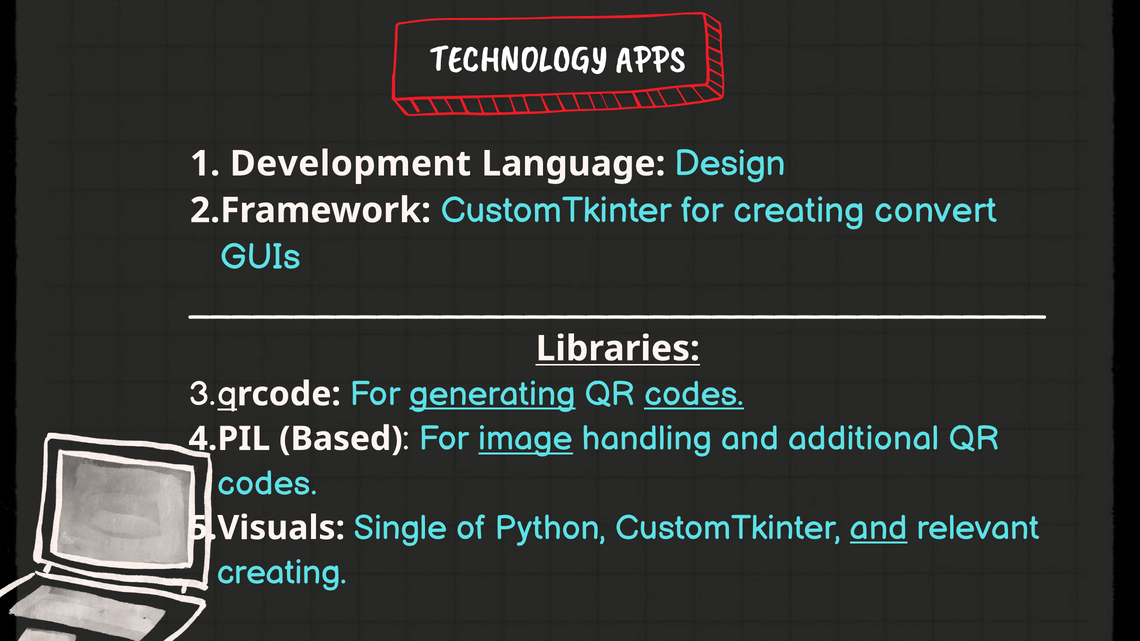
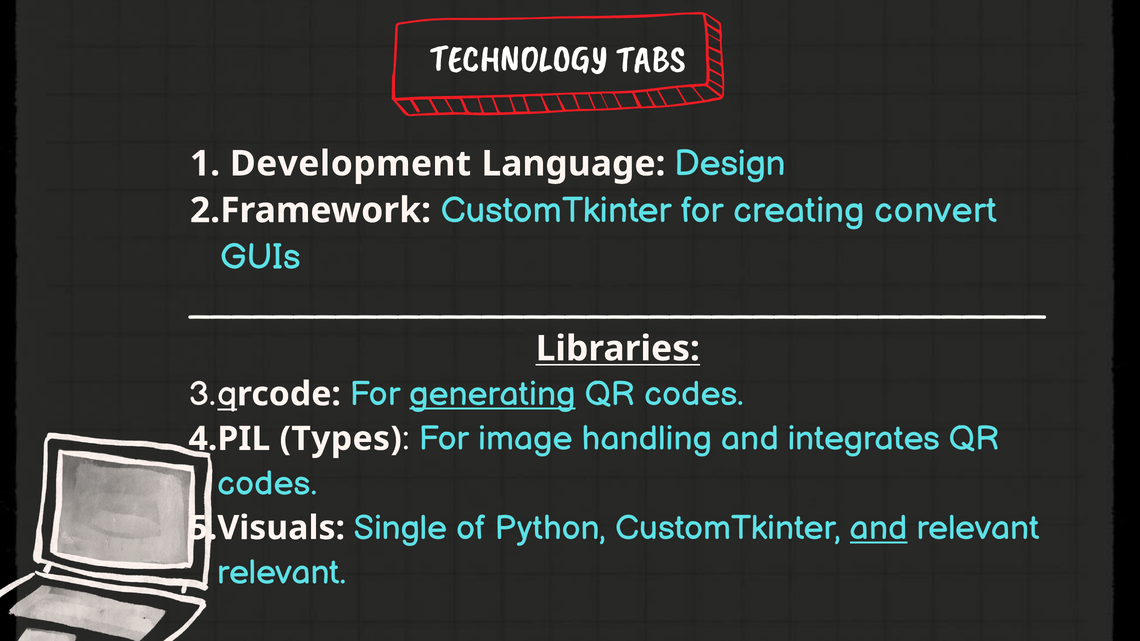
APPS: APPS -> TABS
codes at (694, 394) underline: present -> none
Based: Based -> Types
image underline: present -> none
additional: additional -> integrates
creating at (282, 573): creating -> relevant
